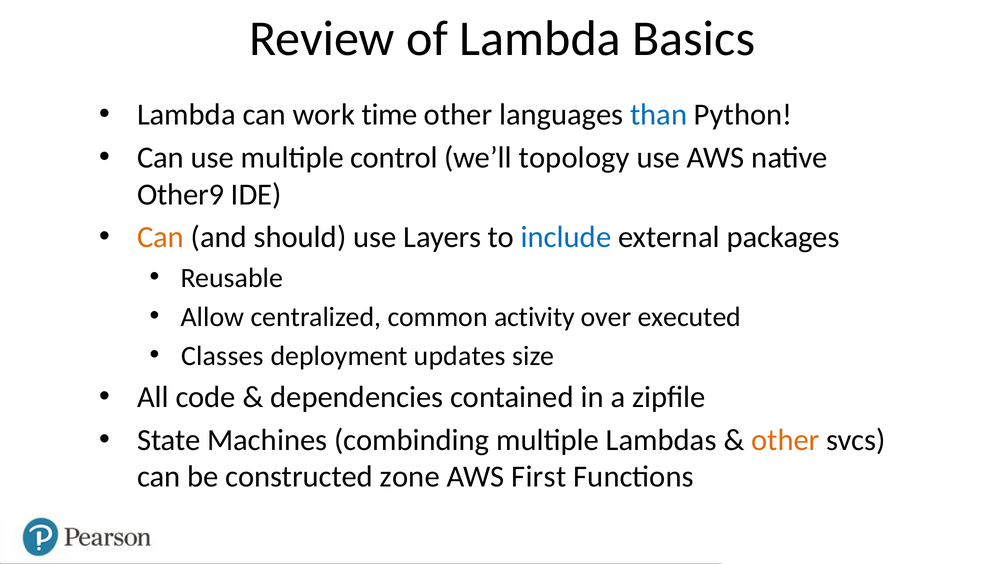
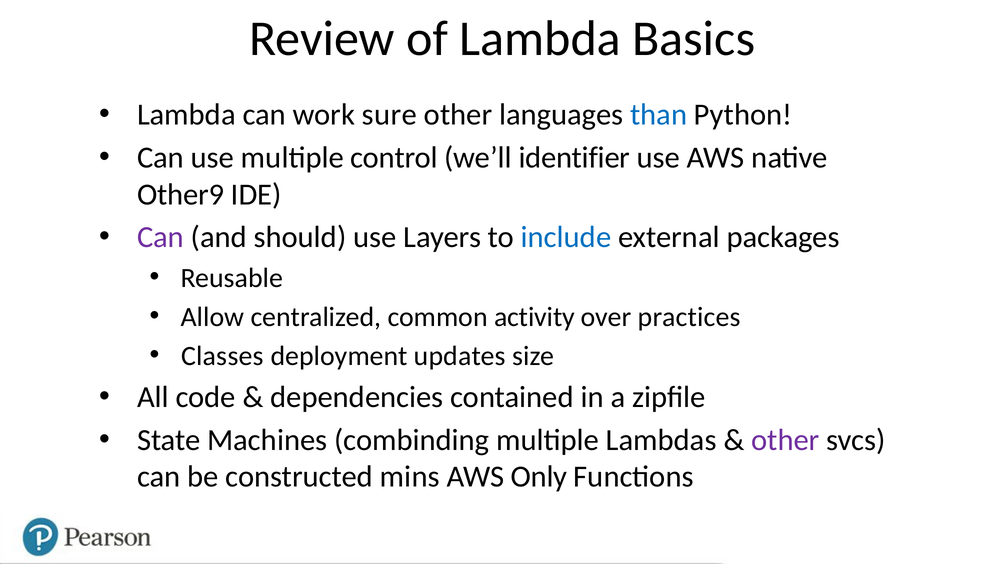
time: time -> sure
topology: topology -> identifier
Can at (161, 237) colour: orange -> purple
executed: executed -> practices
other at (785, 440) colour: orange -> purple
zone: zone -> mins
First: First -> Only
